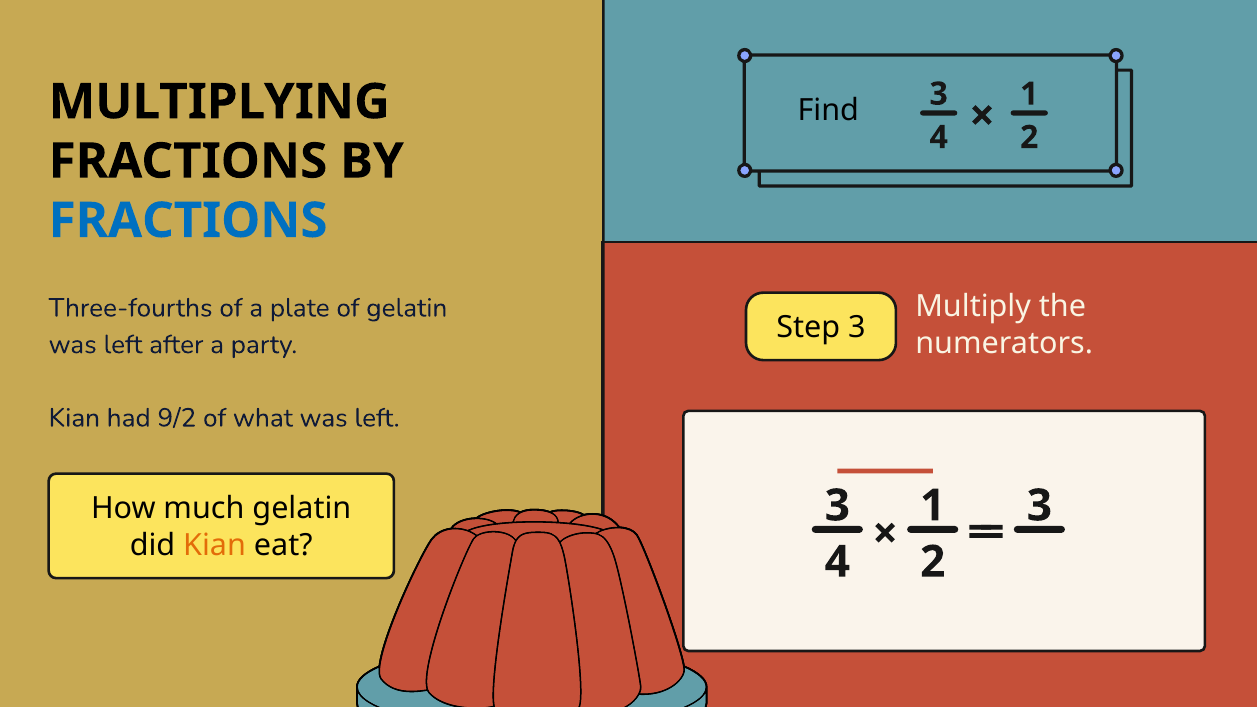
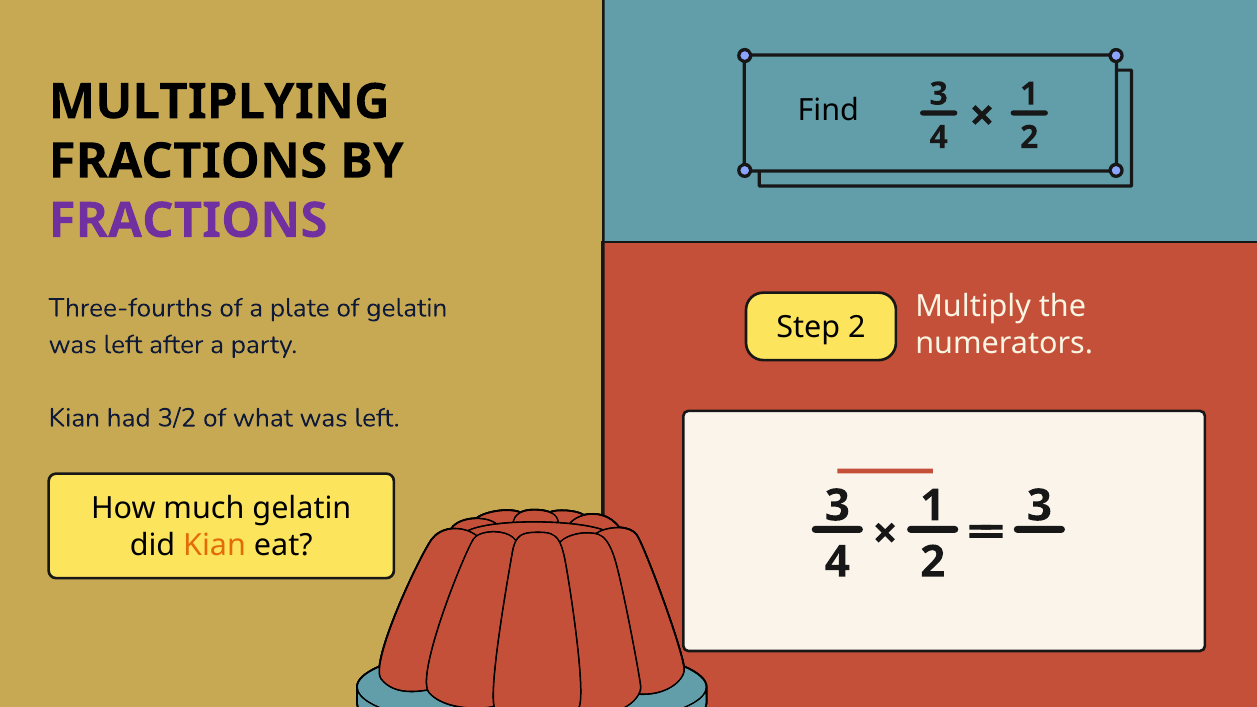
FRACTIONS at (188, 221) colour: blue -> purple
Step 3: 3 -> 2
9/2: 9/2 -> 3/2
